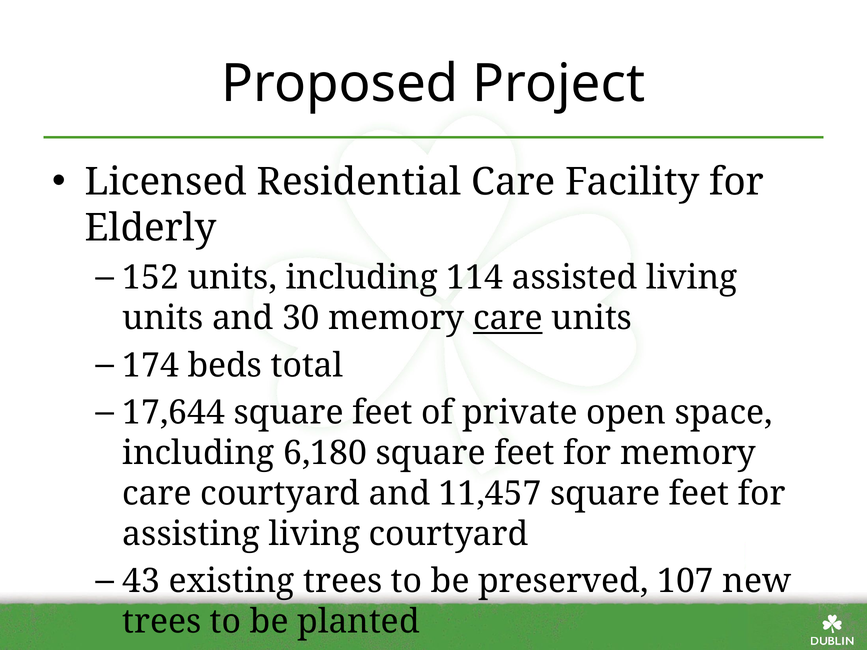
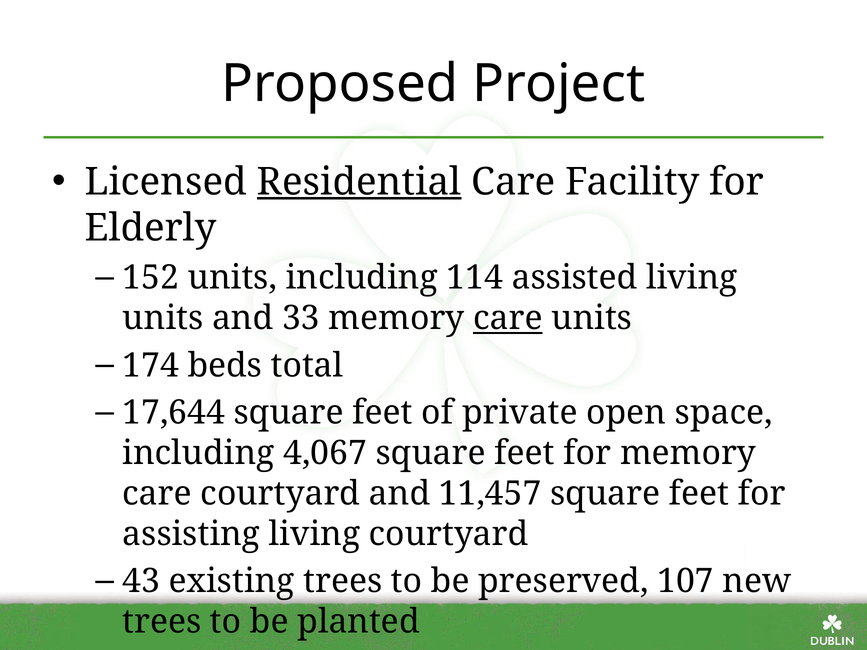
Residential underline: none -> present
30: 30 -> 33
6,180: 6,180 -> 4,067
